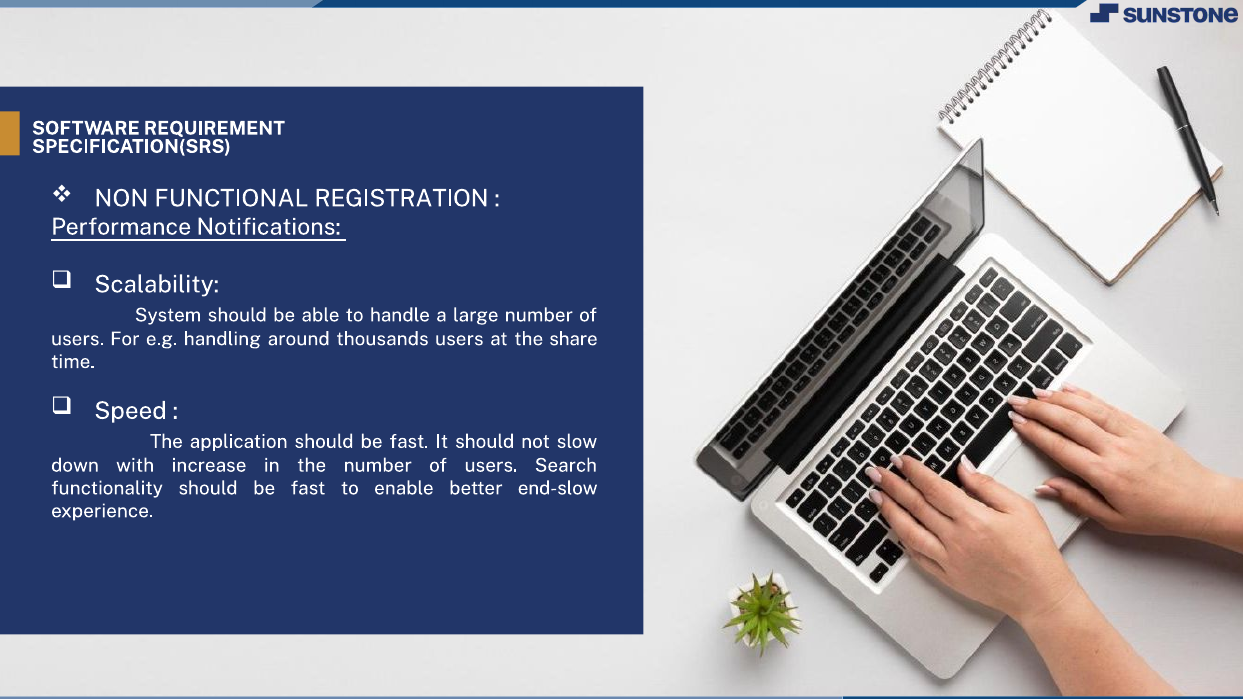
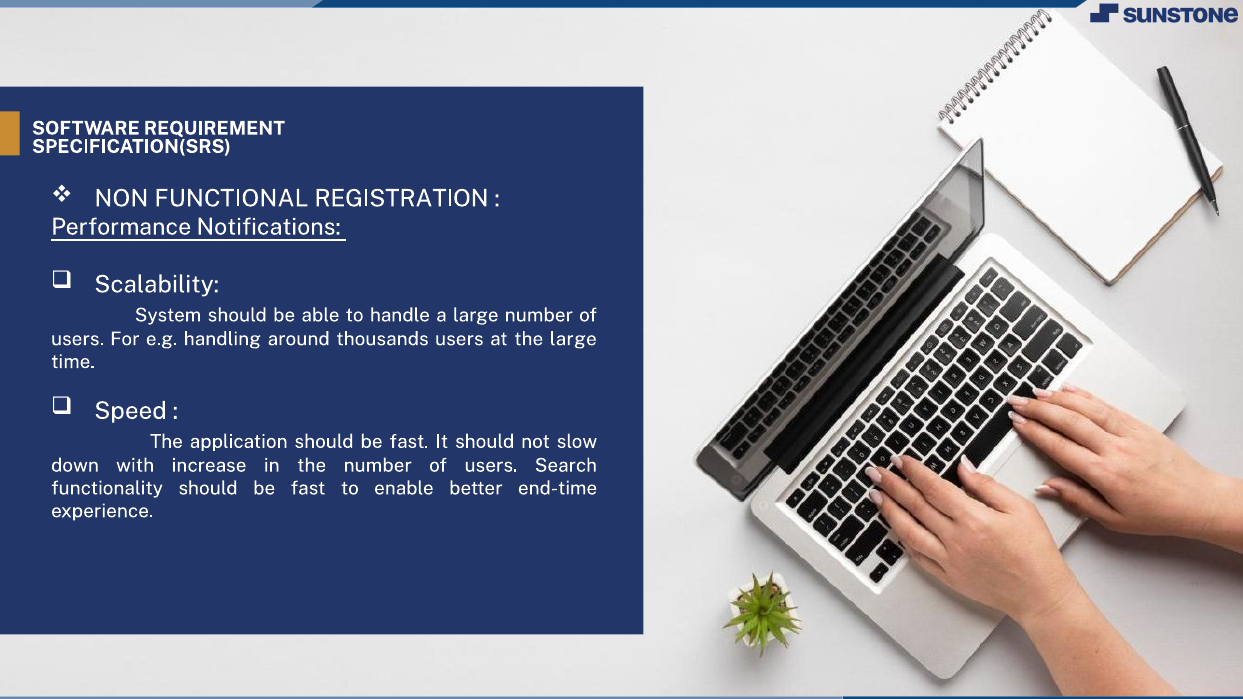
the share: share -> large
end-slow: end-slow -> end-time
